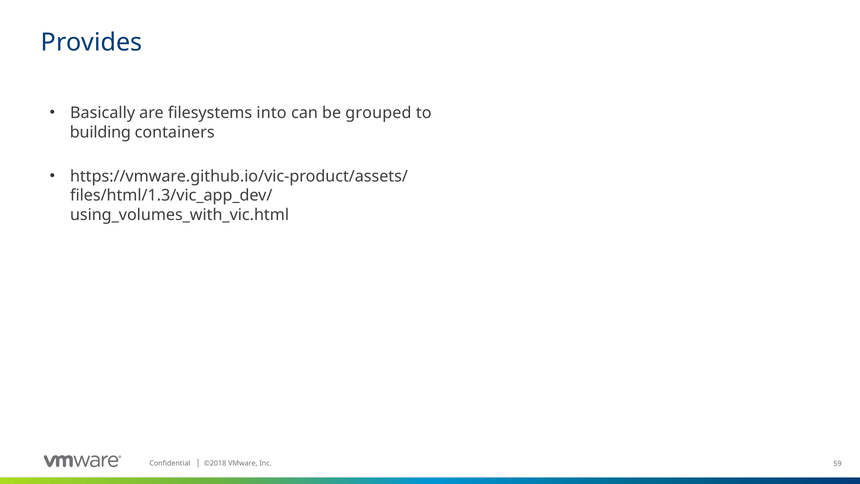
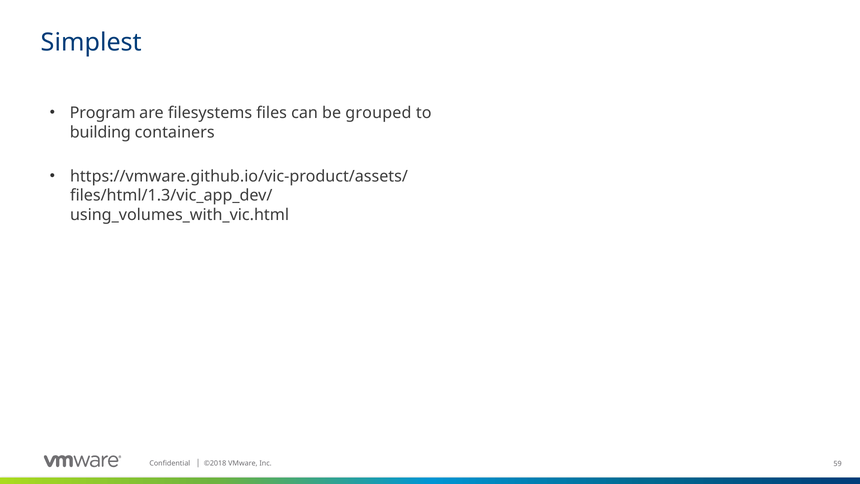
Provides: Provides -> Simplest
Basically: Basically -> Program
into: into -> files
